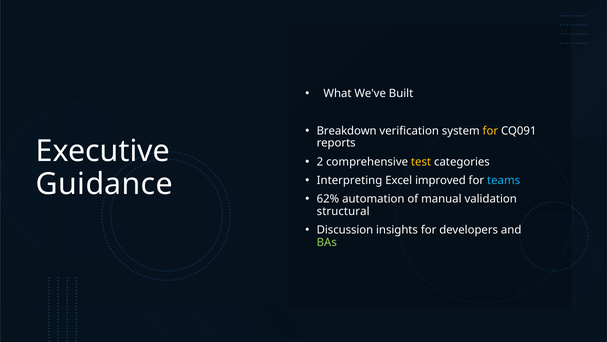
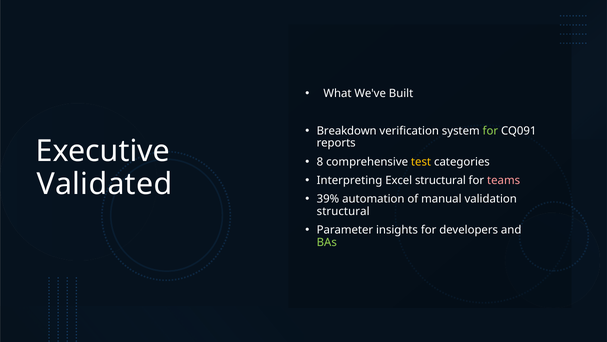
for at (490, 131) colour: yellow -> light green
2: 2 -> 8
Excel improved: improved -> structural
teams colour: light blue -> pink
Guidance: Guidance -> Validated
62%: 62% -> 39%
Discussion: Discussion -> Parameter
